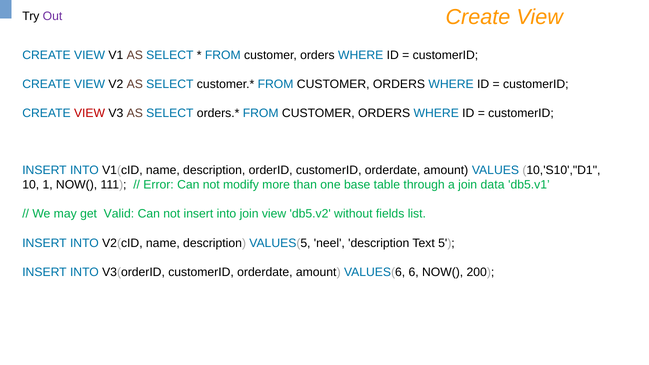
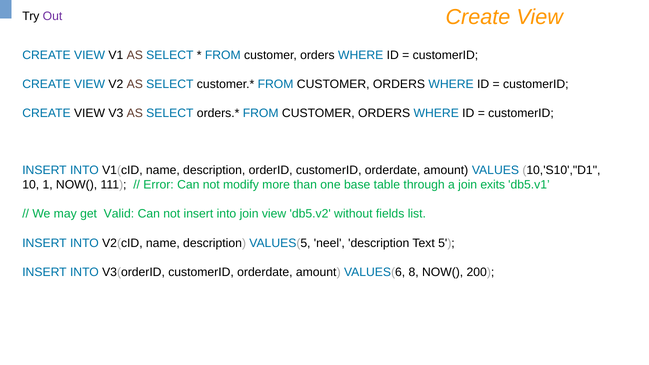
VIEW at (90, 113) colour: red -> black
data: data -> exits
6: 6 -> 8
